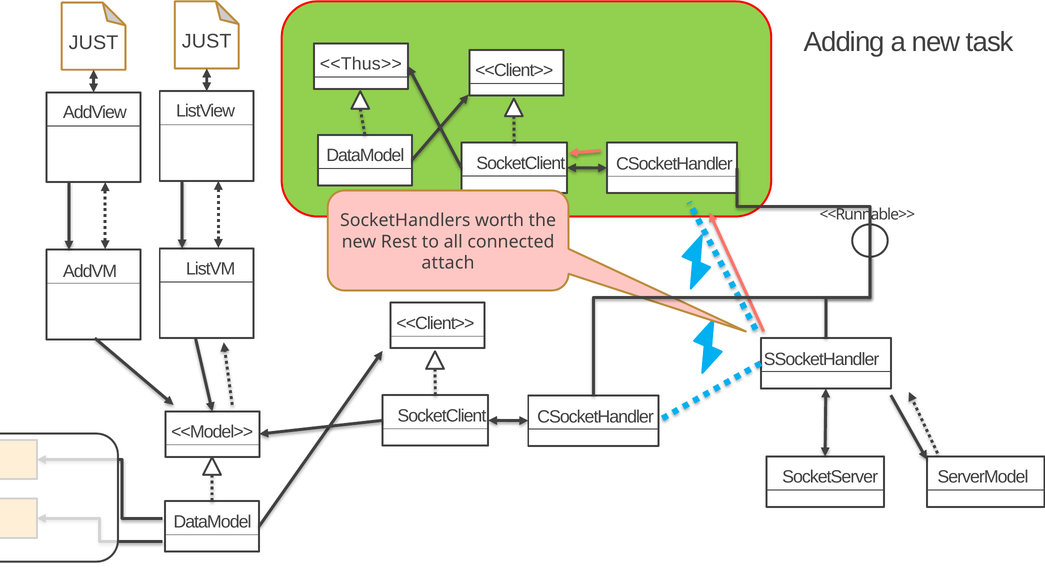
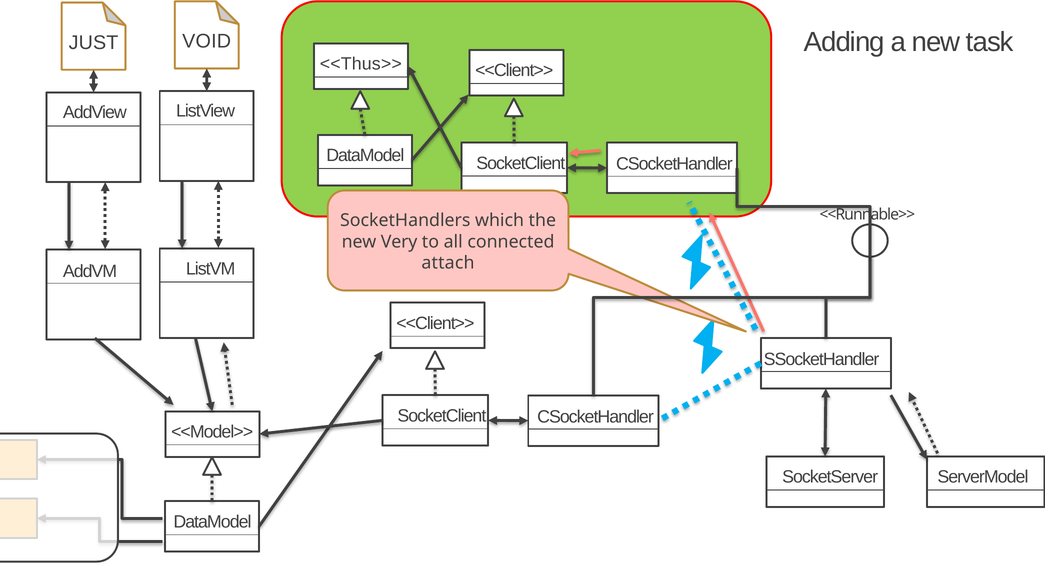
JUST at (207, 41): JUST -> VOID
worth: worth -> which
Rest: Rest -> Very
